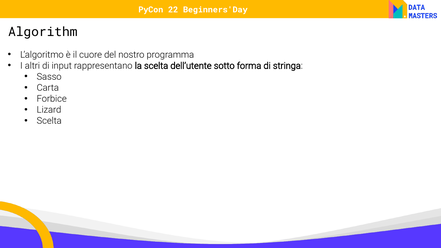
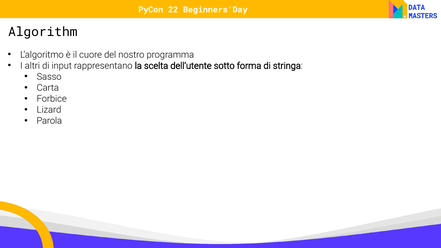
Scelta at (49, 121): Scelta -> Parola
